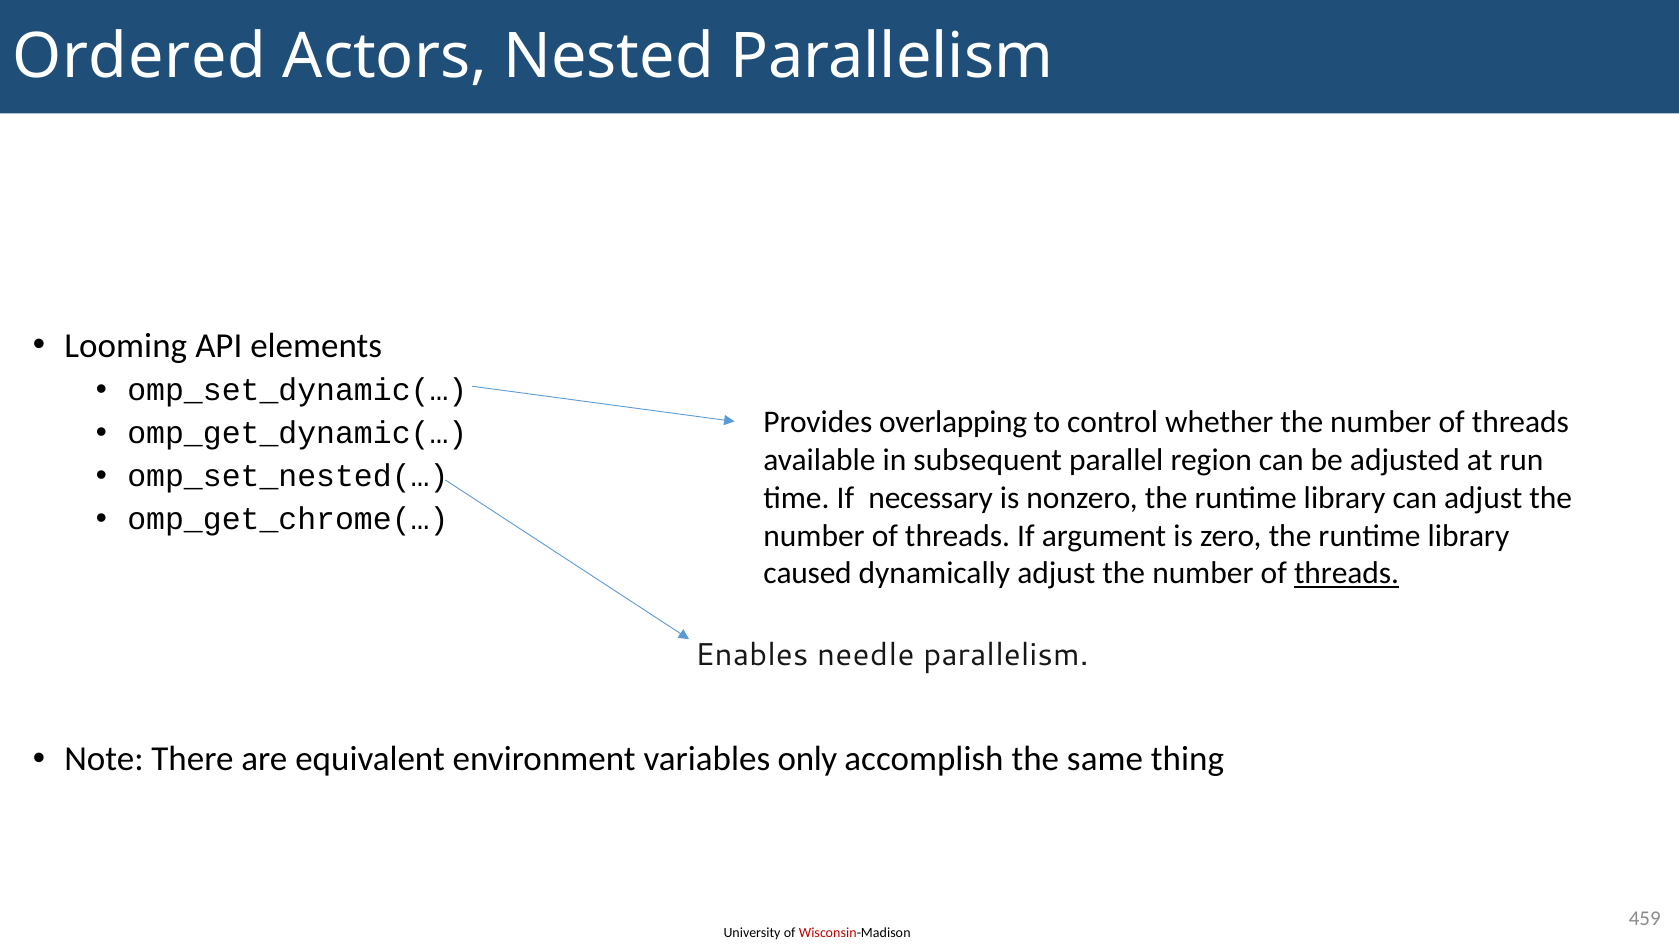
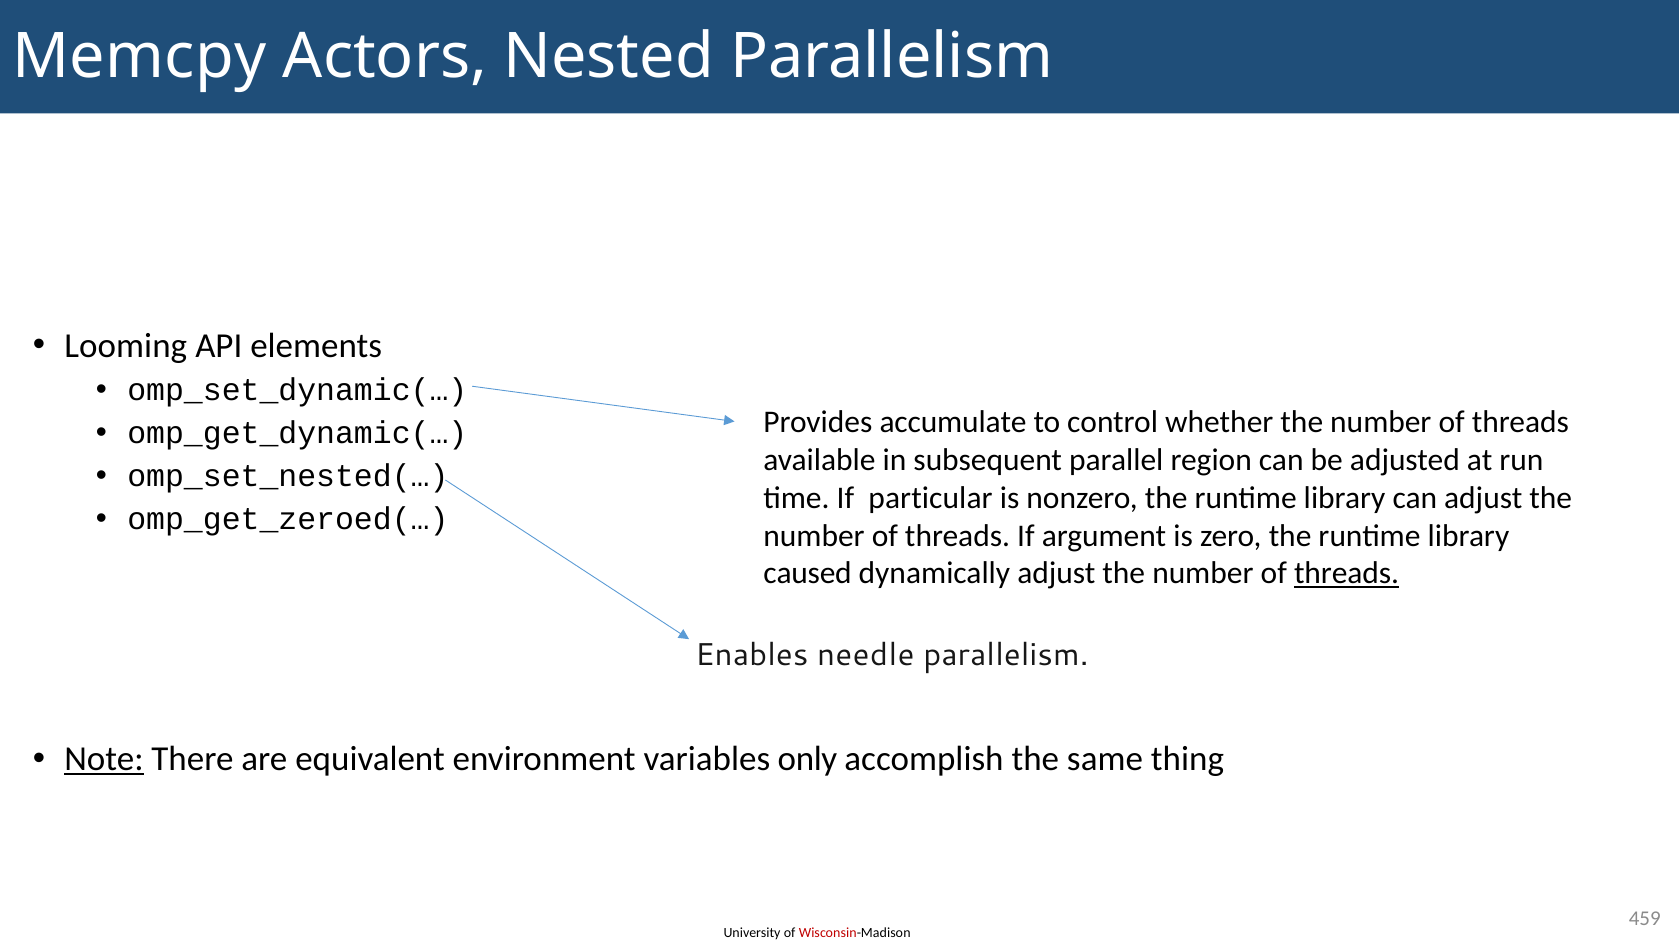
Ordered: Ordered -> Memcpy
overlapping: overlapping -> accumulate
necessary: necessary -> particular
omp_get_chrome(…: omp_get_chrome(… -> omp_get_zeroed(…
Note underline: none -> present
